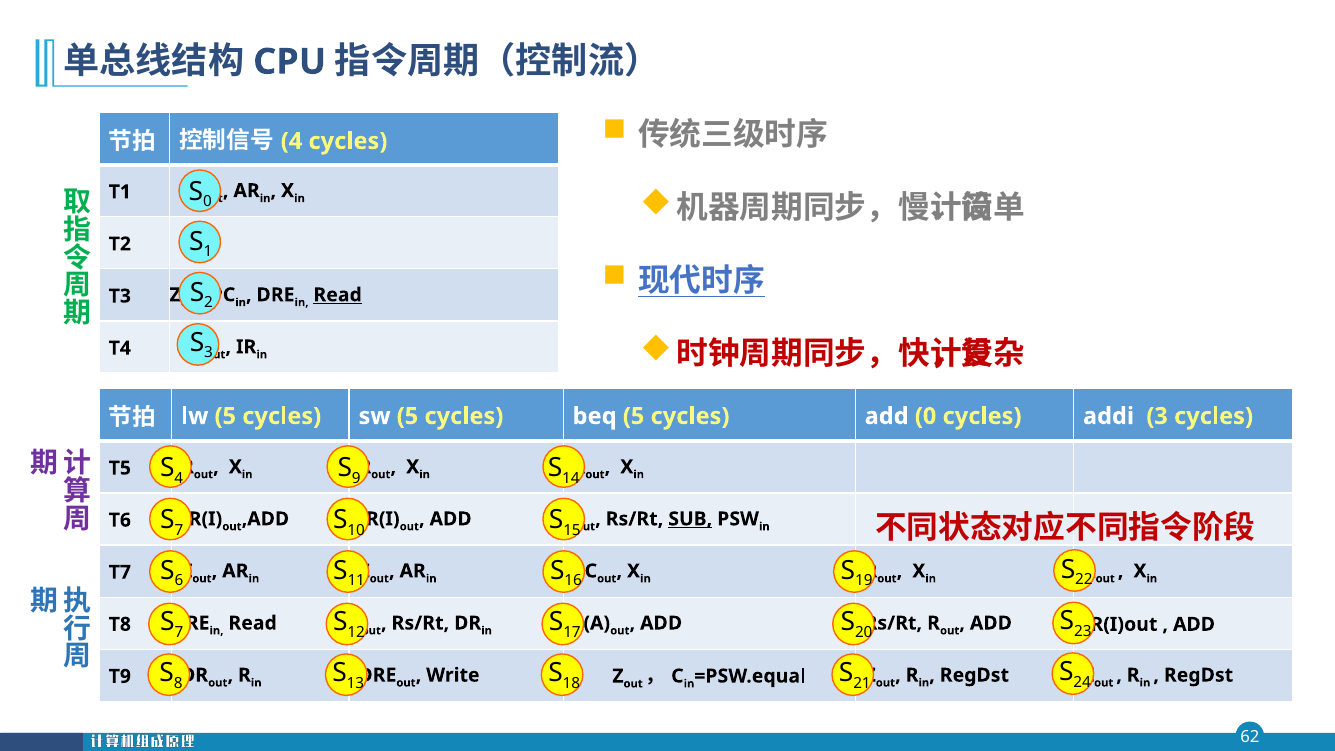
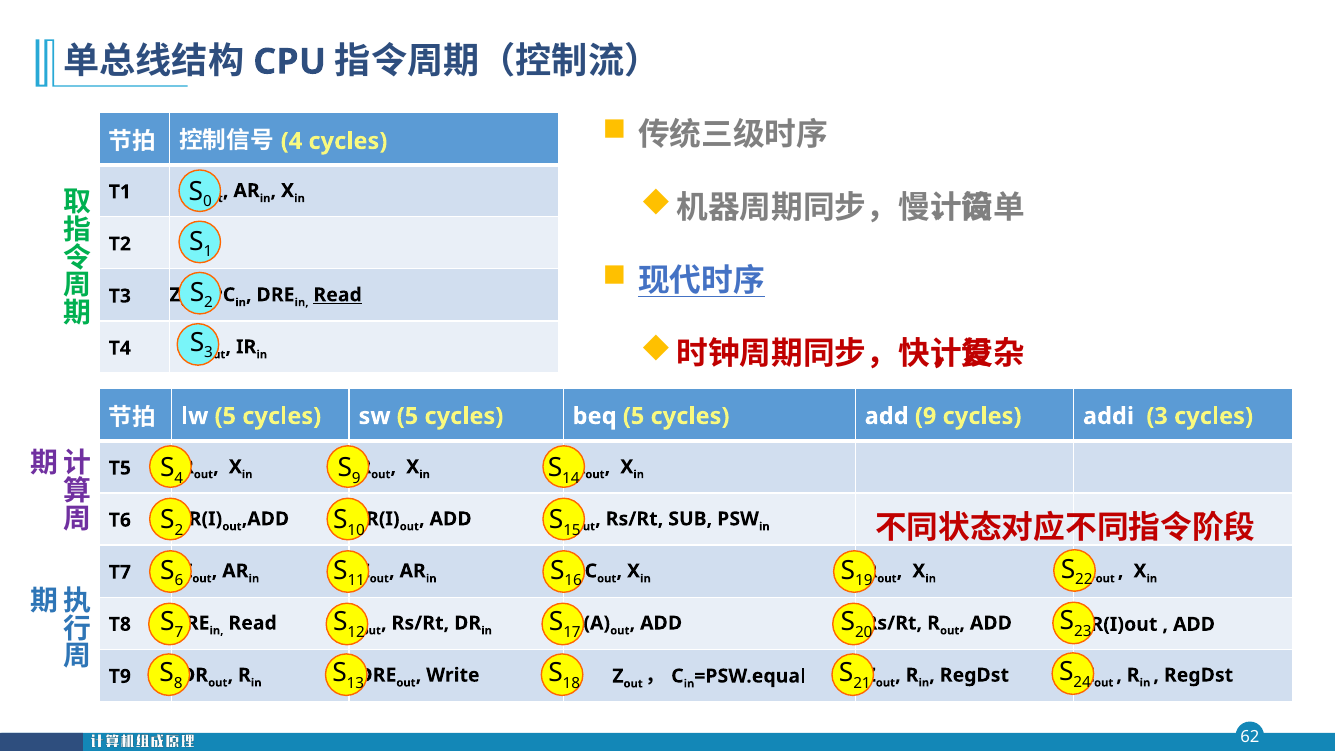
add 0: 0 -> 9
7 at (179, 530): 7 -> 2
SUB underline: present -> none
